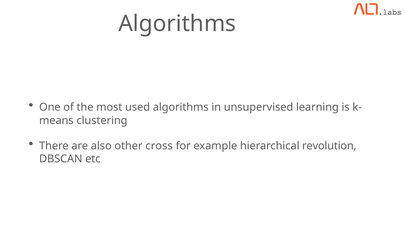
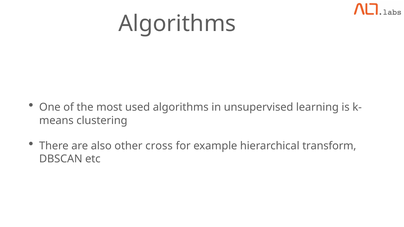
revolution: revolution -> transform
